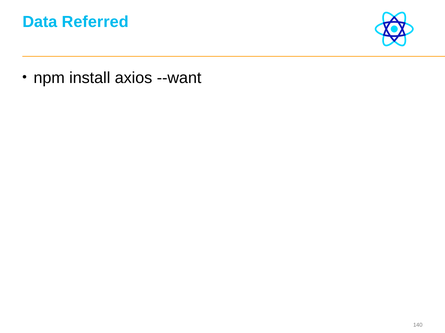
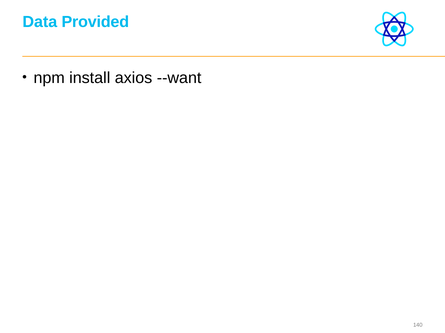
Referred: Referred -> Provided
